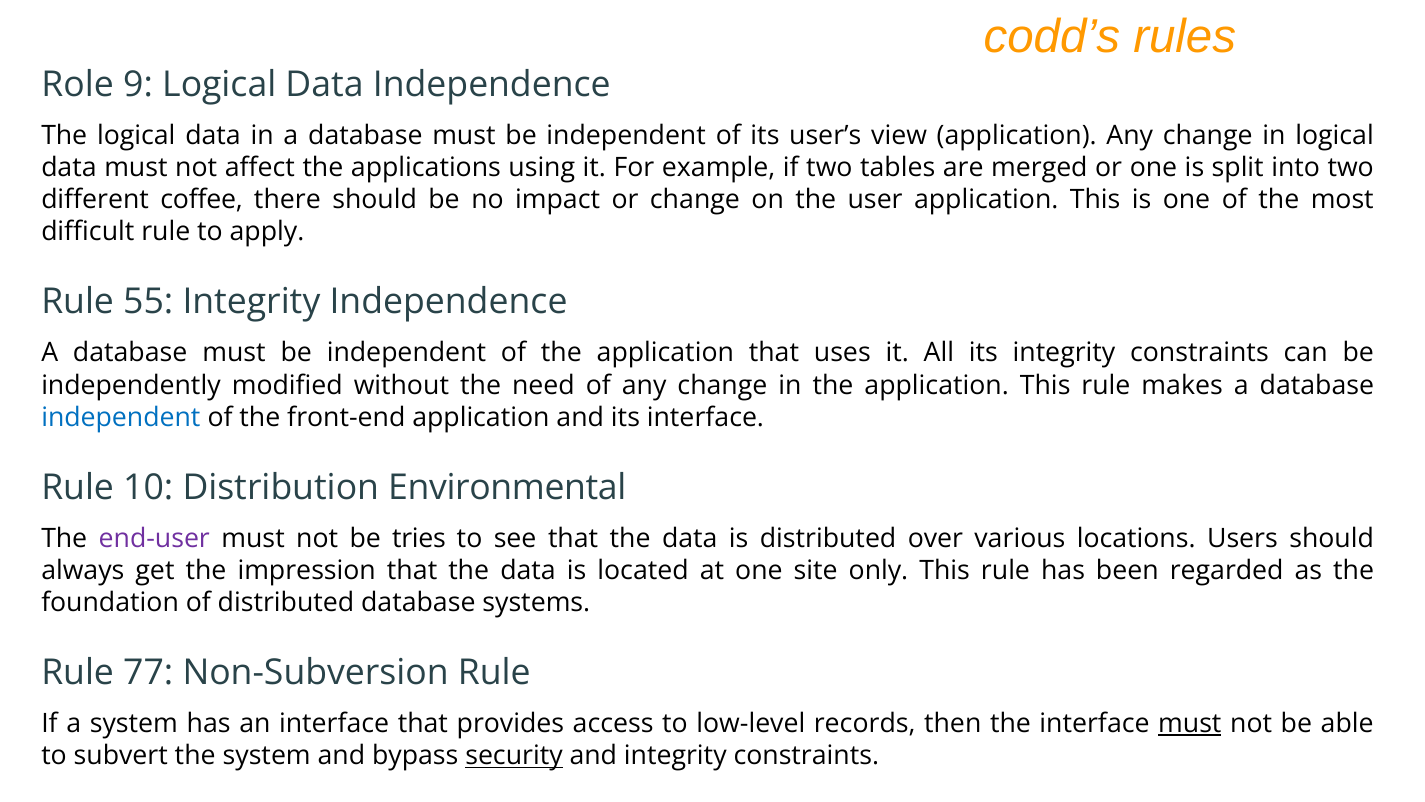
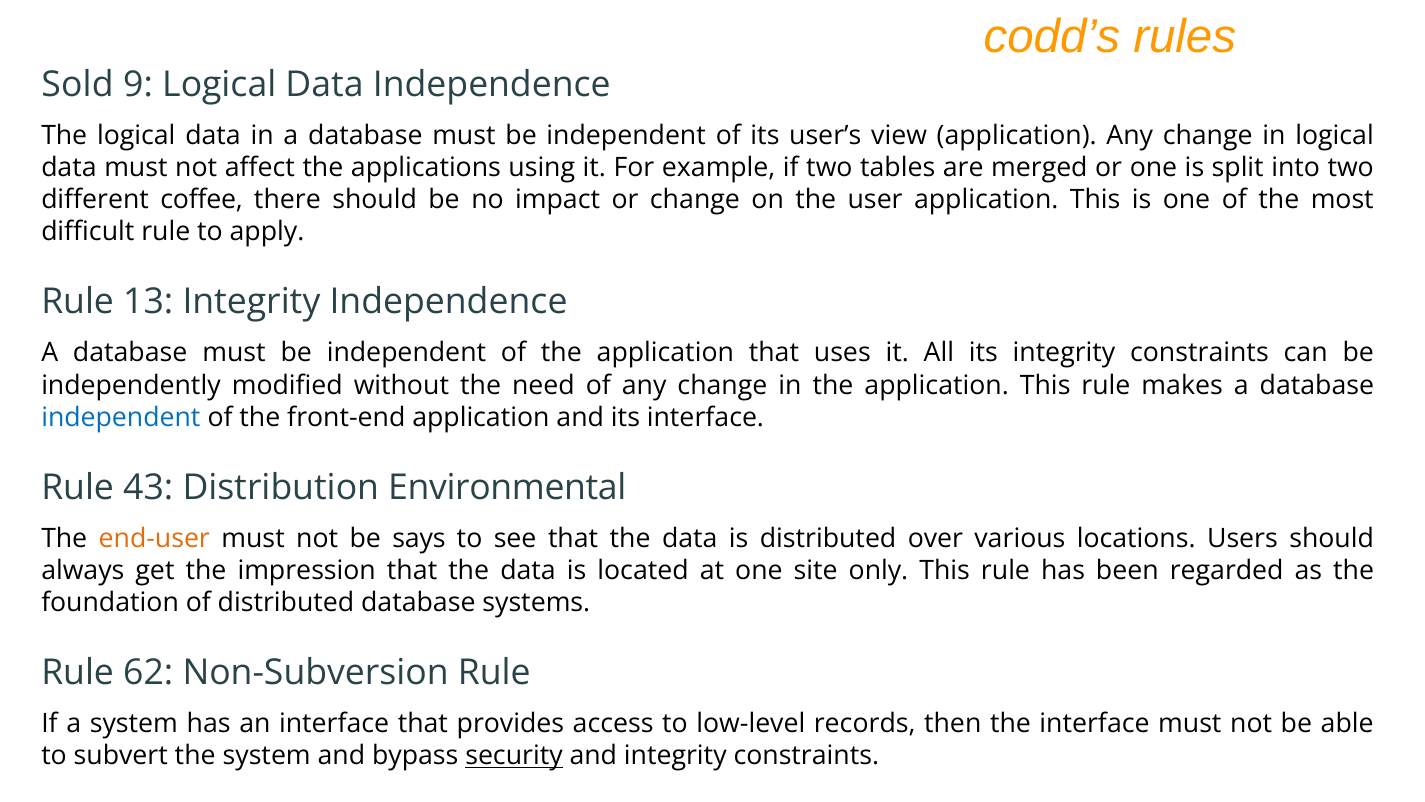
Role: Role -> Sold
55: 55 -> 13
10: 10 -> 43
end-user colour: purple -> orange
tries: tries -> says
77: 77 -> 62
must at (1190, 723) underline: present -> none
